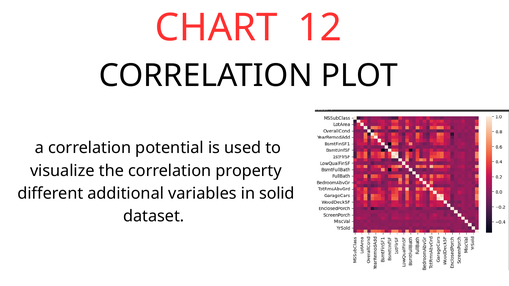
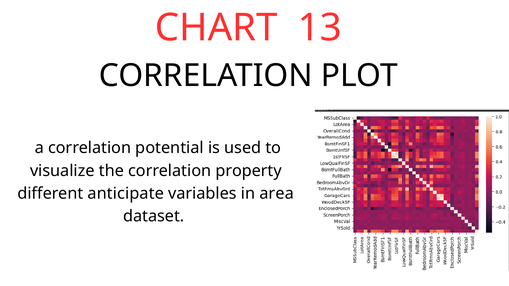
12: 12 -> 13
additional: additional -> anticipate
solid: solid -> area
